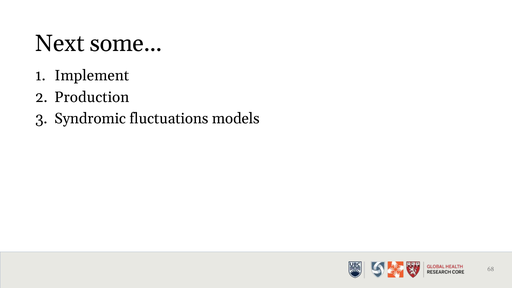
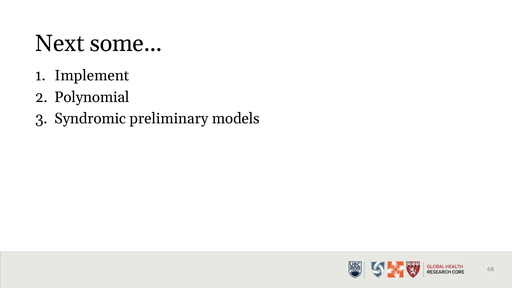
Production: Production -> Polynomial
fluctuations: fluctuations -> preliminary
